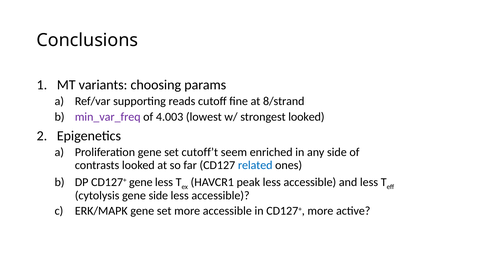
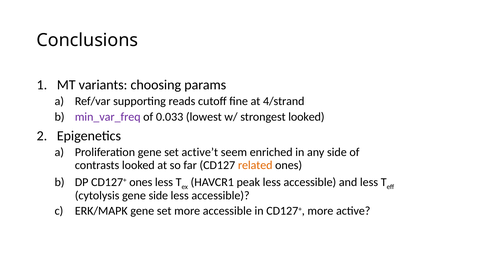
8/strand: 8/strand -> 4/strand
4.003: 4.003 -> 0.033
cutoff’t: cutoff’t -> active’t
related colour: blue -> orange
CD127+ gene: gene -> ones
